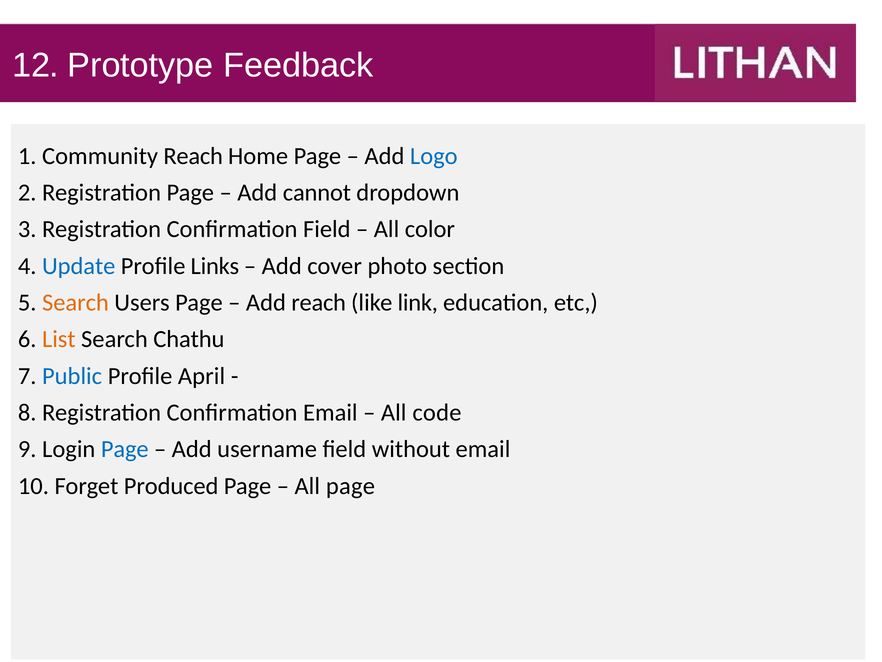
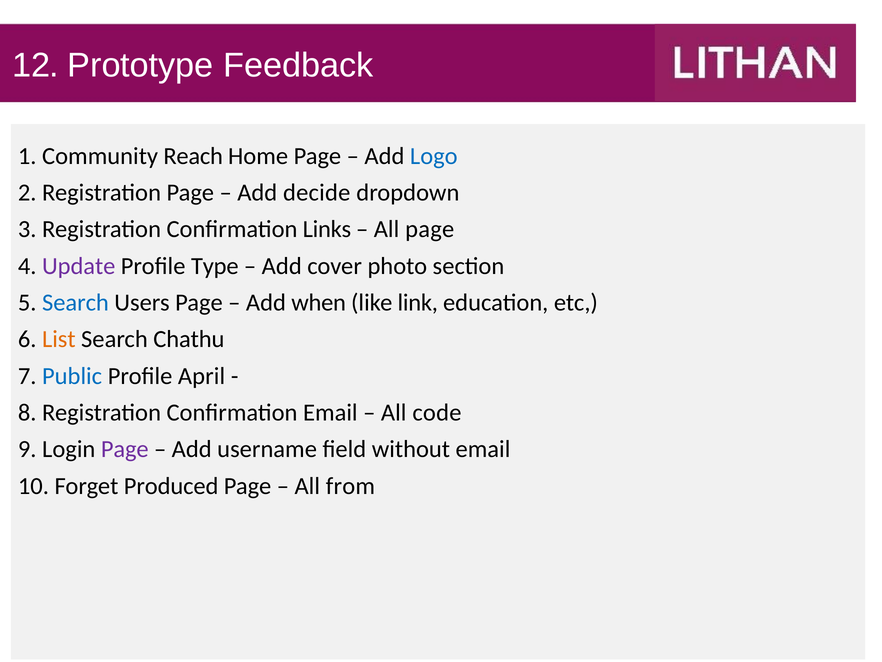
cannot: cannot -> decide
Confirmation Field: Field -> Links
All color: color -> page
Update colour: blue -> purple
Links: Links -> Type
Search at (75, 302) colour: orange -> blue
Add reach: reach -> when
Page at (125, 449) colour: blue -> purple
All page: page -> from
